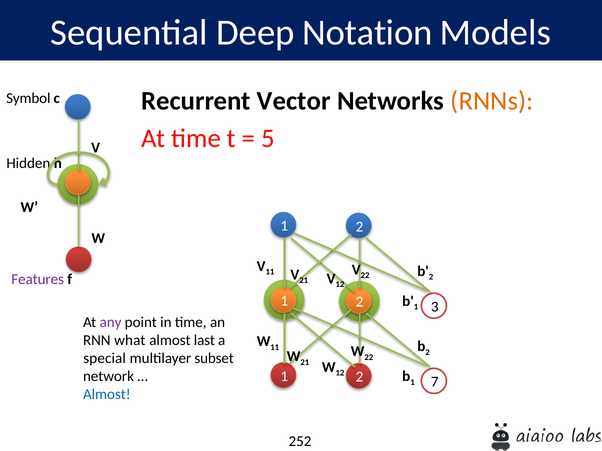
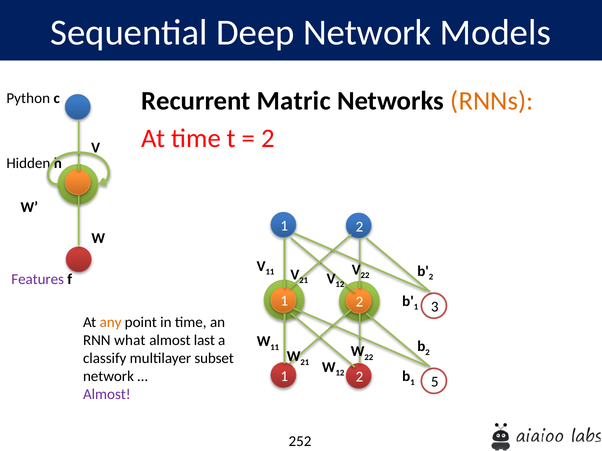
Deep Notation: Notation -> Network
Vector: Vector -> Matric
Symbol: Symbol -> Python
5 at (268, 139): 5 -> 2
any colour: purple -> orange
special: special -> classify
7: 7 -> 5
Almost at (107, 395) colour: blue -> purple
